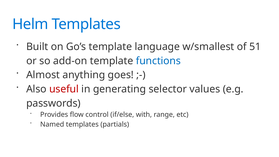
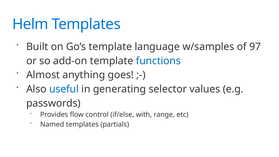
w/smallest: w/smallest -> w/samples
51: 51 -> 97
useful colour: red -> blue
